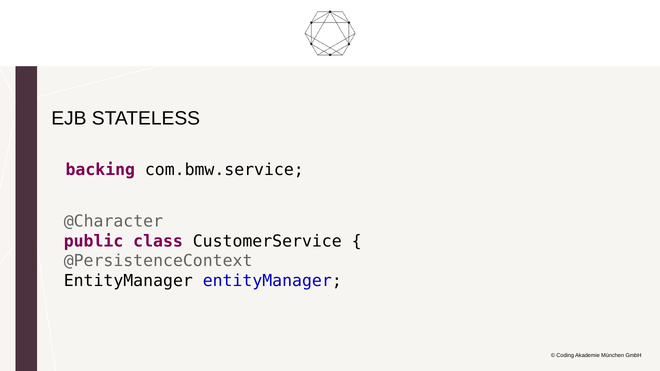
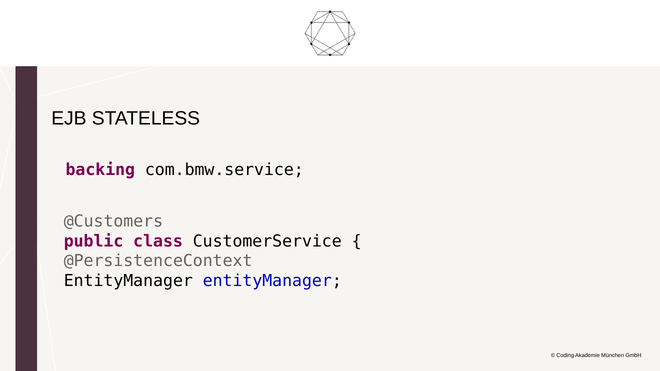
@Character: @Character -> @Customers
